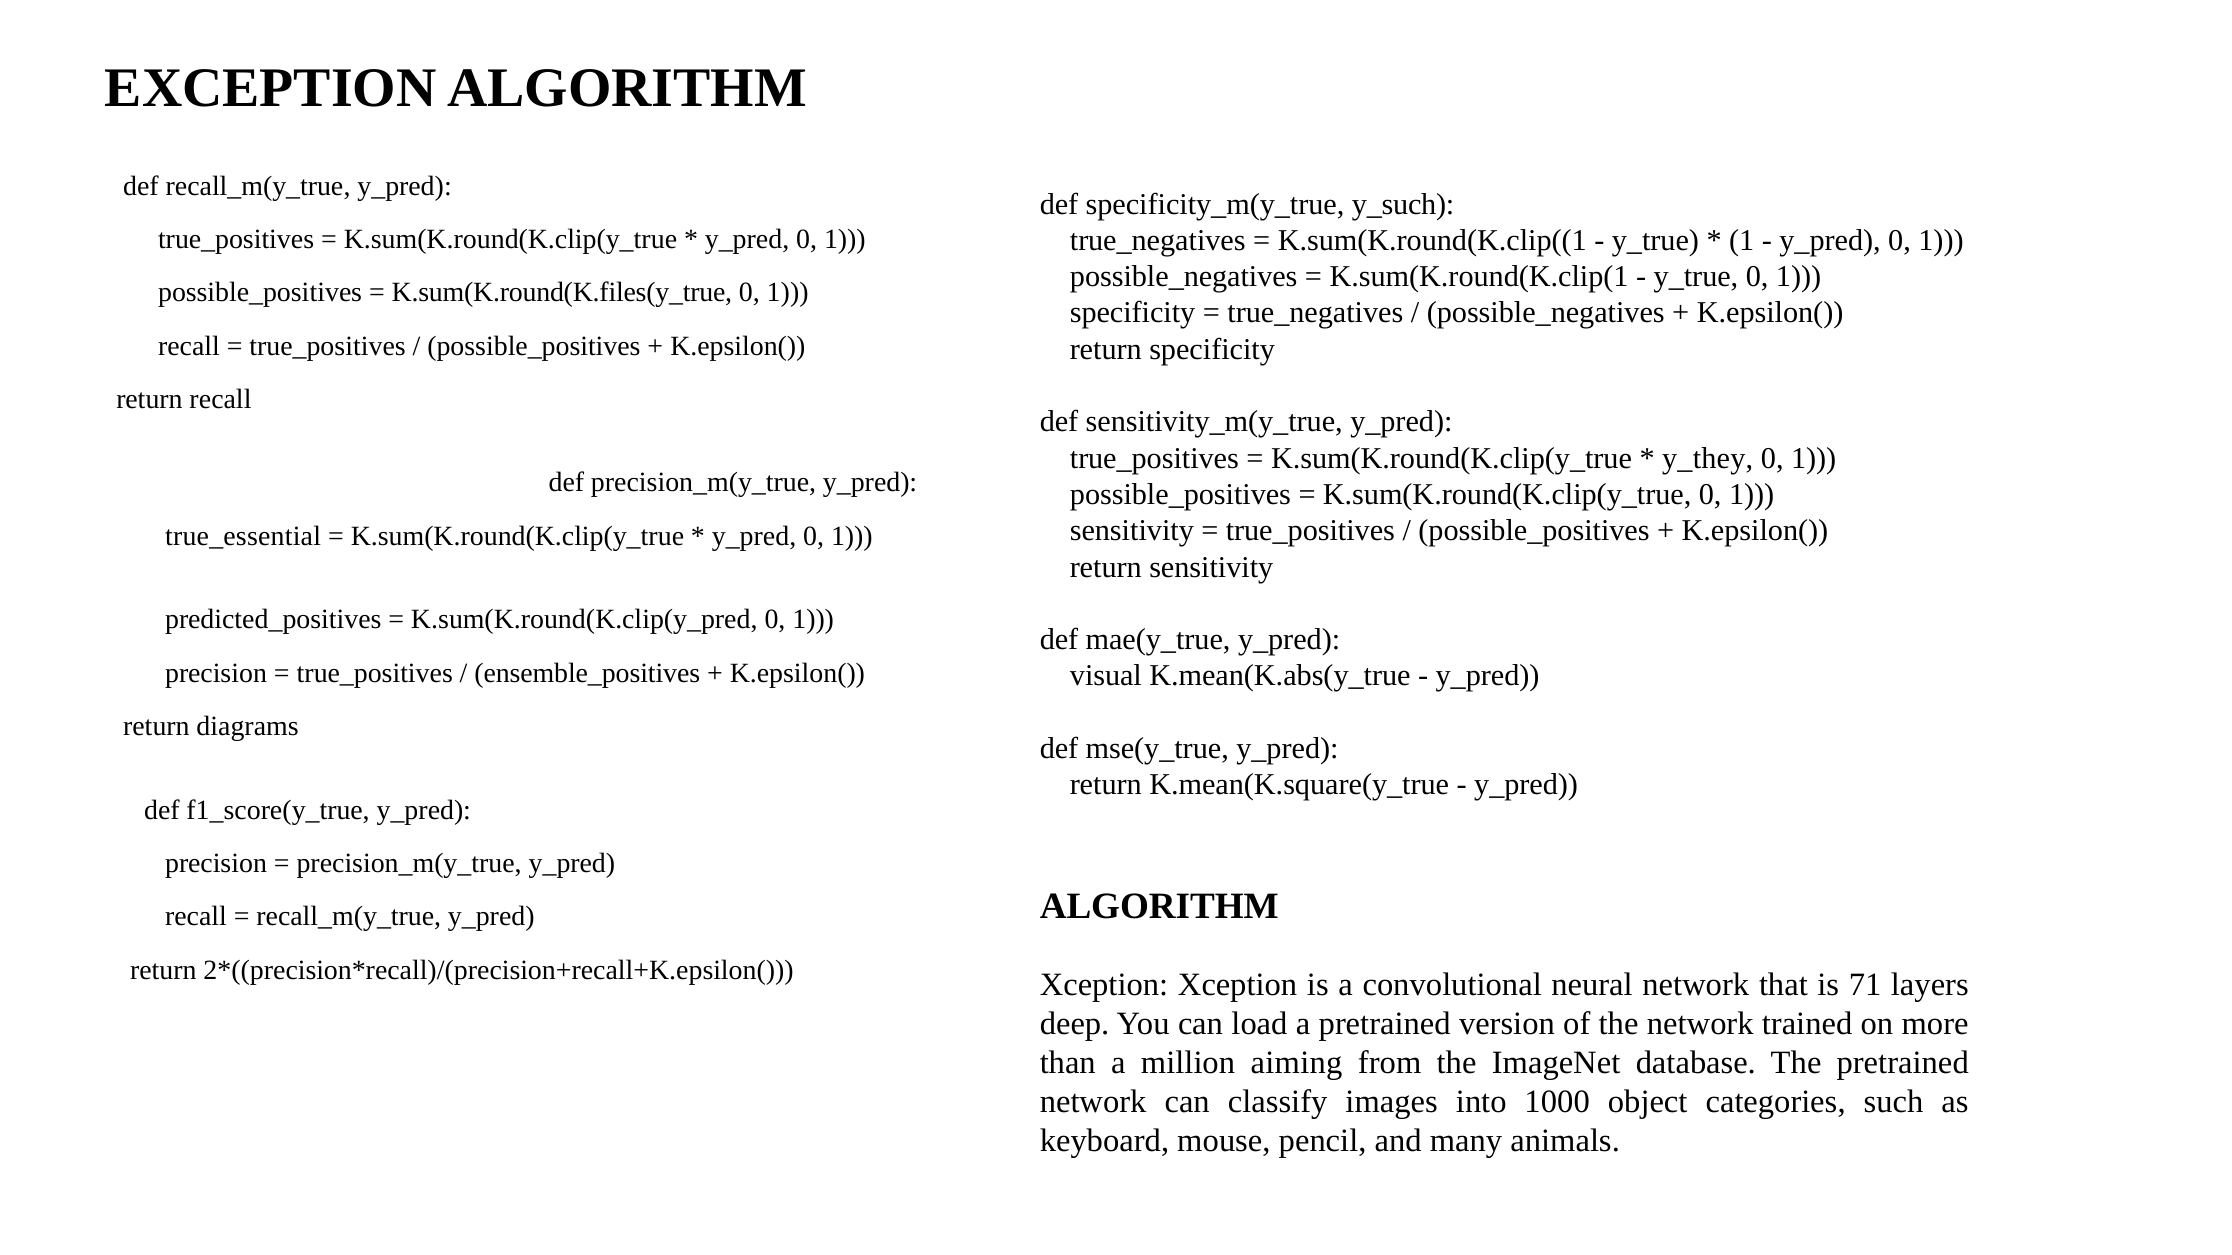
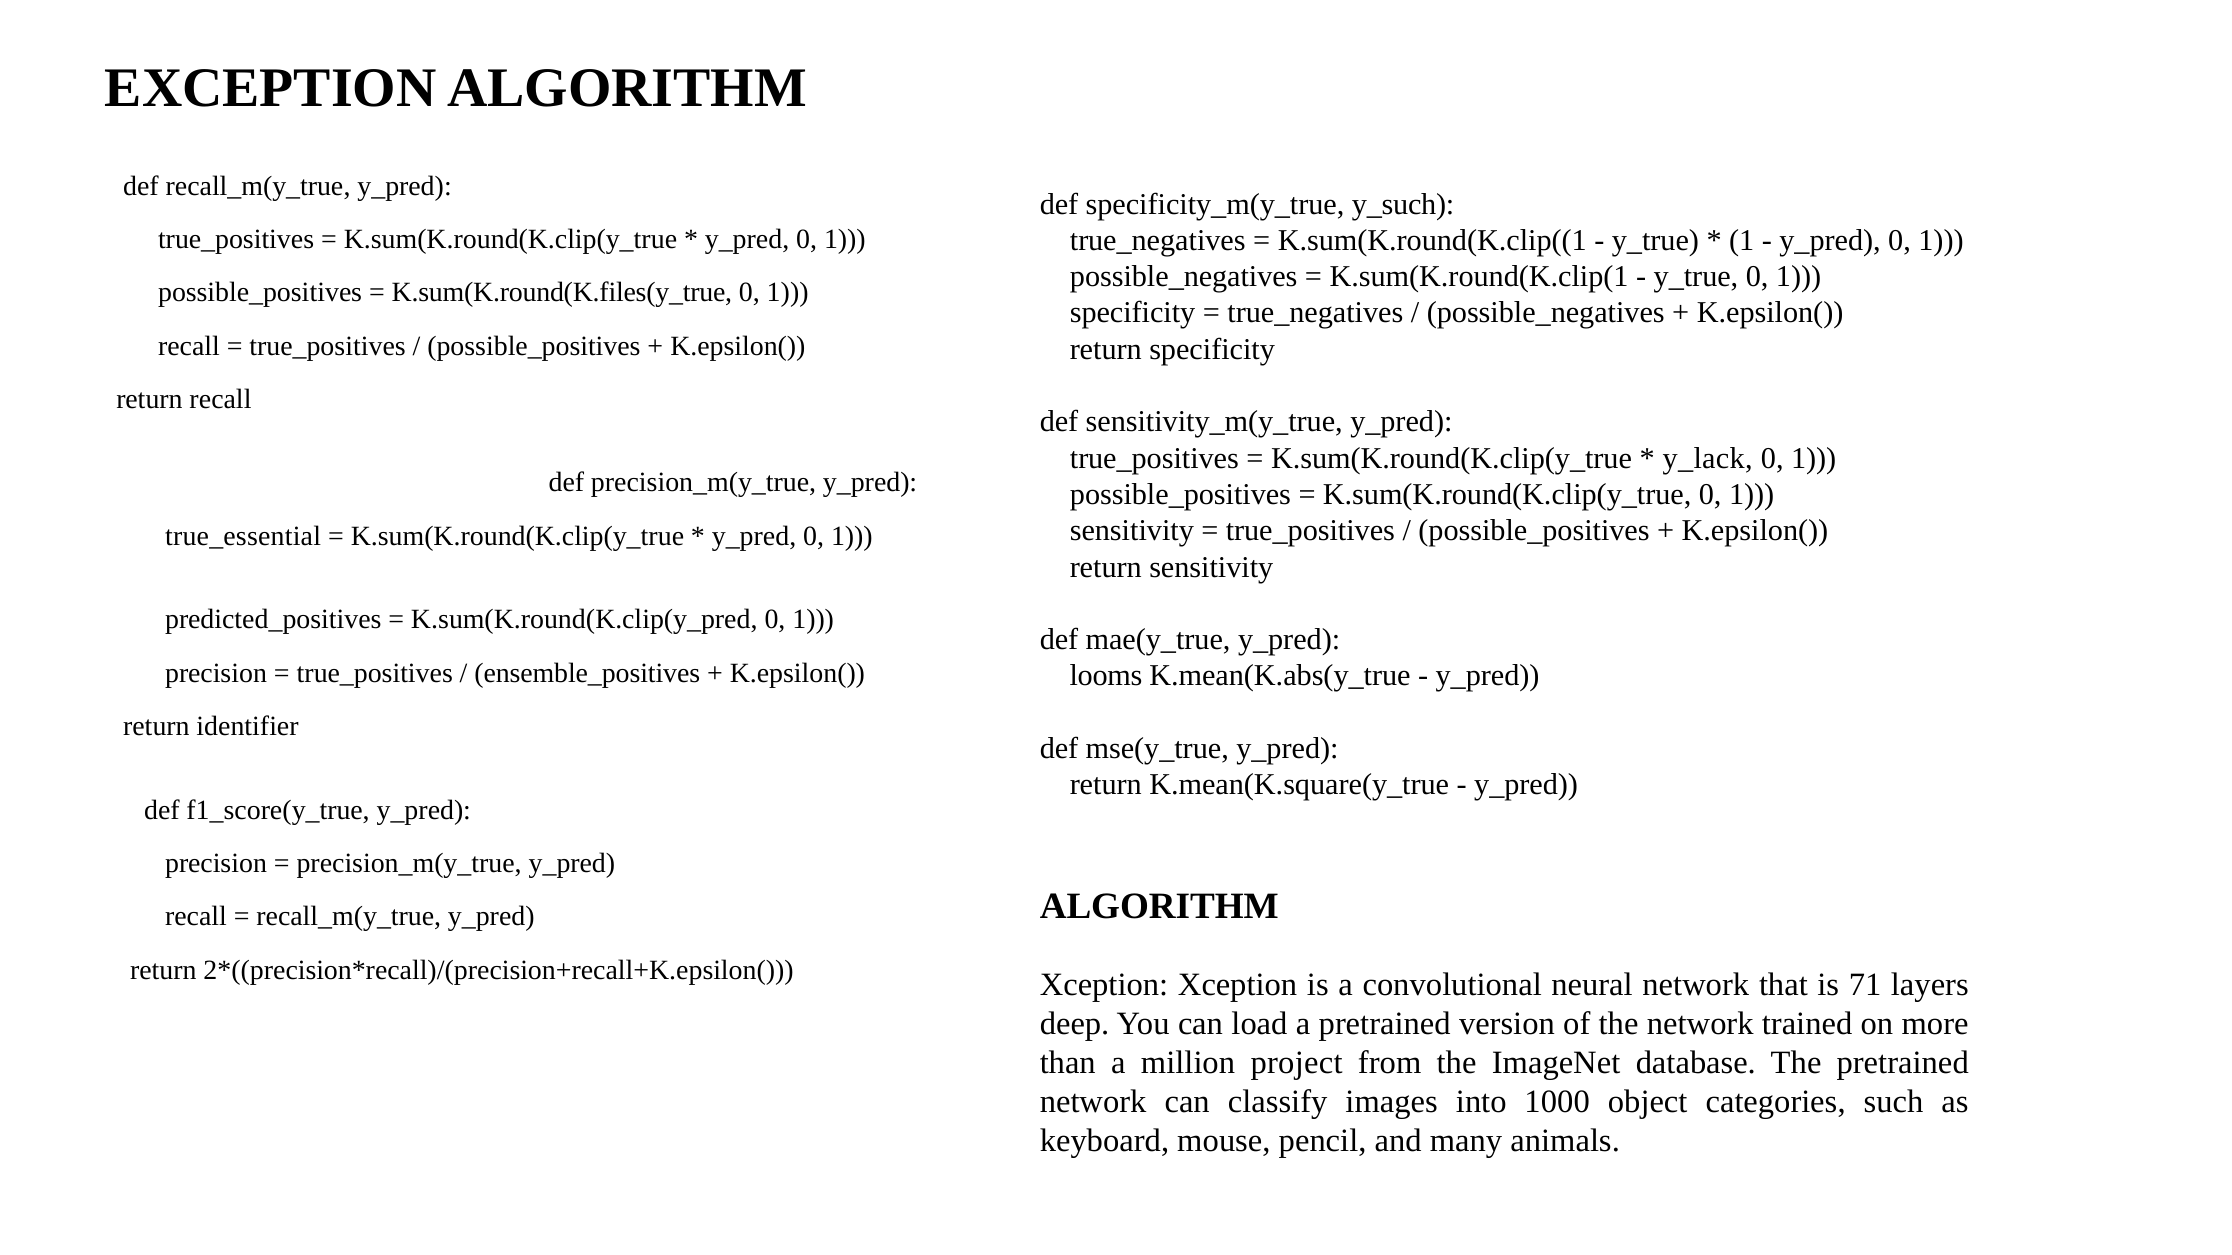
y_they: y_they -> y_lack
visual: visual -> looms
diagrams: diagrams -> identifier
aiming: aiming -> project
